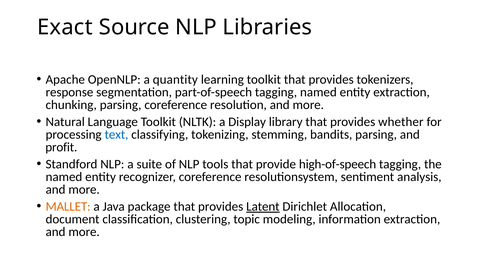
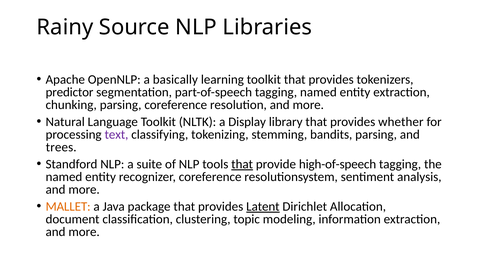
Exact: Exact -> Rainy
quantity: quantity -> basically
response: response -> predictor
text colour: blue -> purple
profit: profit -> trees
that at (242, 164) underline: none -> present
